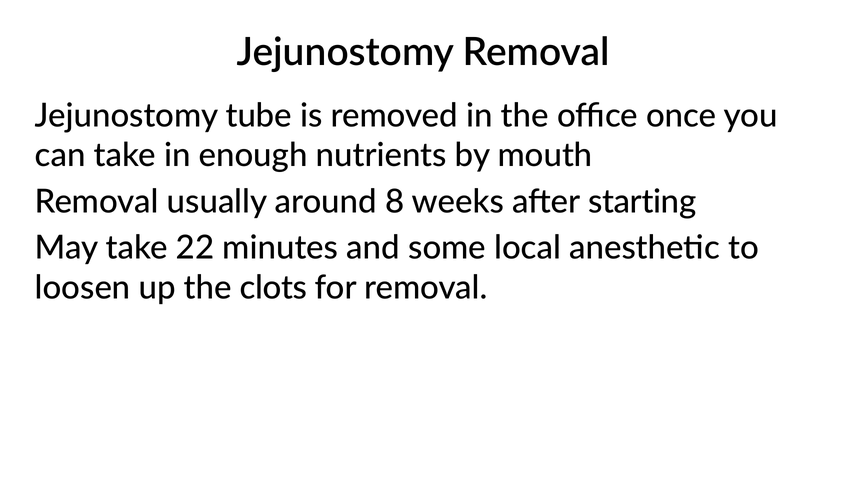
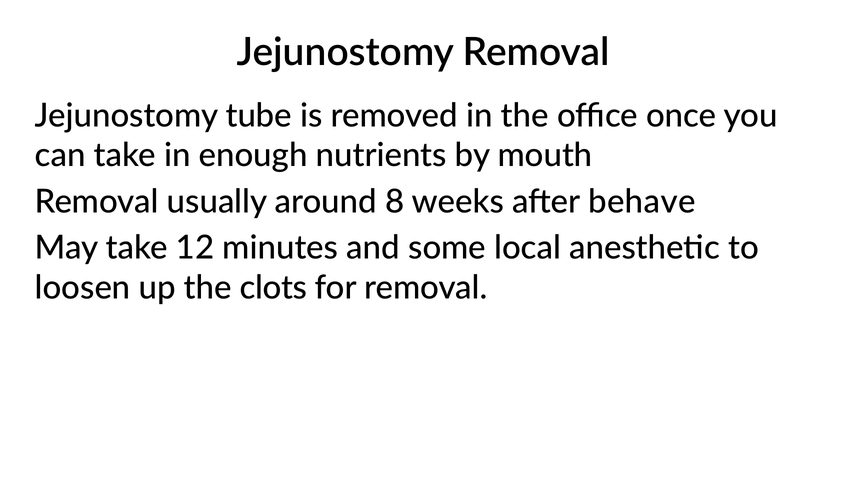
starting: starting -> behave
22: 22 -> 12
